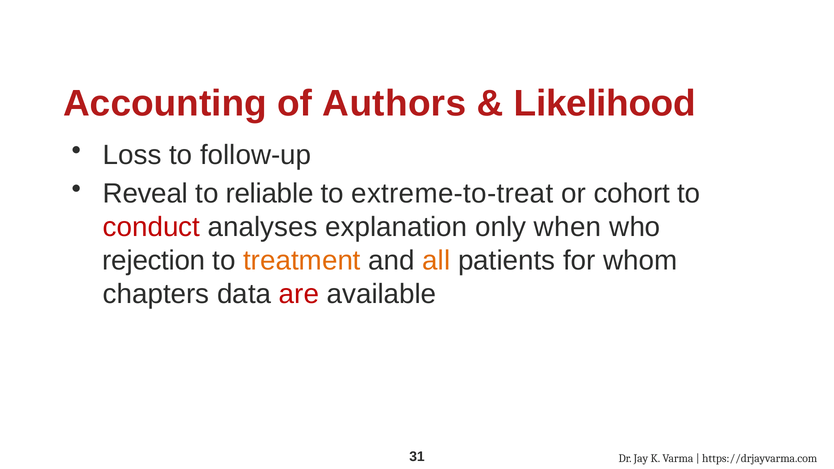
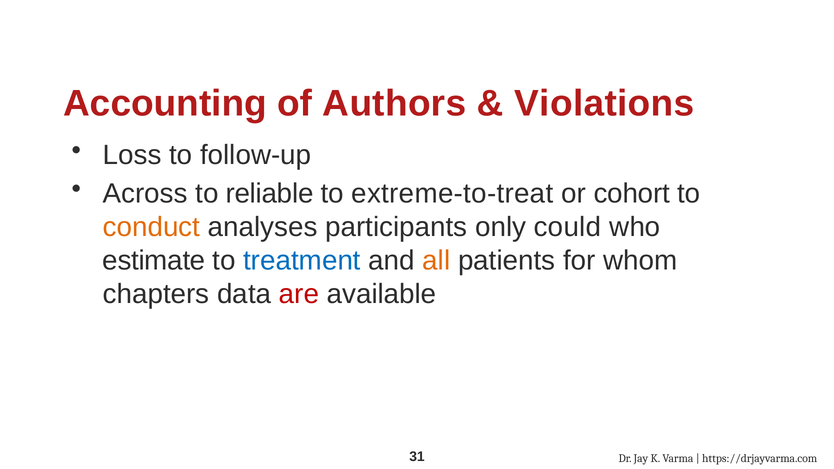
Likelihood: Likelihood -> Violations
Reveal: Reveal -> Across
conduct colour: red -> orange
explanation: explanation -> participants
when: when -> could
rejection: rejection -> estimate
treatment colour: orange -> blue
